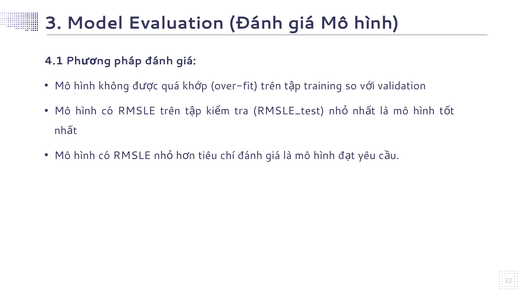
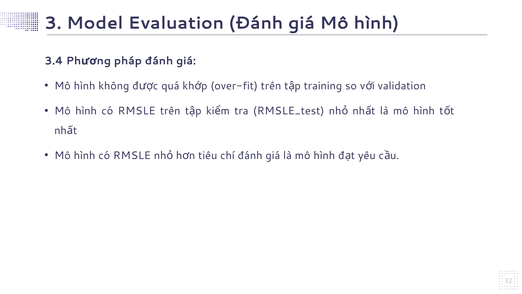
4.1: 4.1 -> 3.4
